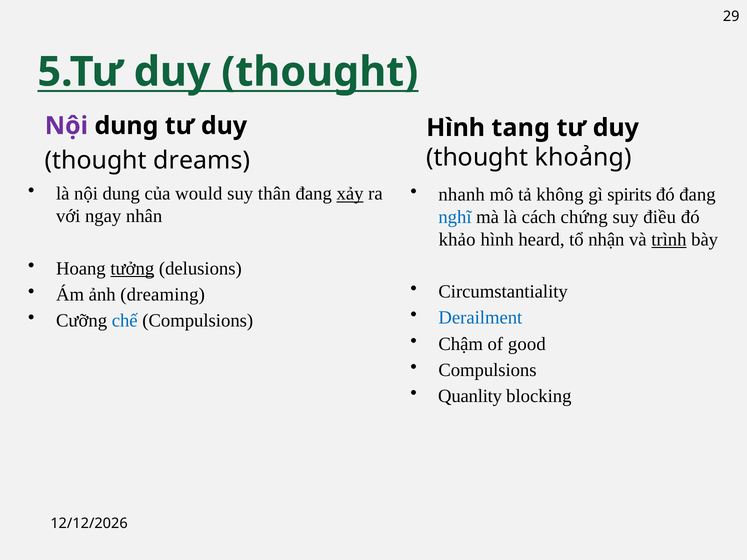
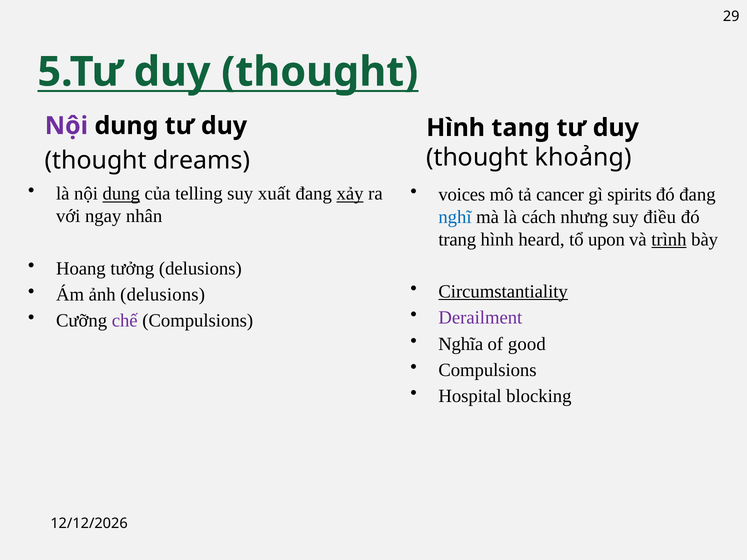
dung underline: none -> present
would: would -> telling
thân: thân -> xuất
nhanh: nhanh -> voices
không: không -> cancer
chứng: chứng -> nhưng
khảo: khảo -> trang
nhận: nhận -> upon
tưởng underline: present -> none
Circumstantiality underline: none -> present
ảnh dreaming: dreaming -> delusions
Derailment colour: blue -> purple
chế colour: blue -> purple
Chậm: Chậm -> Nghĩa
Quanlity: Quanlity -> Hospital
